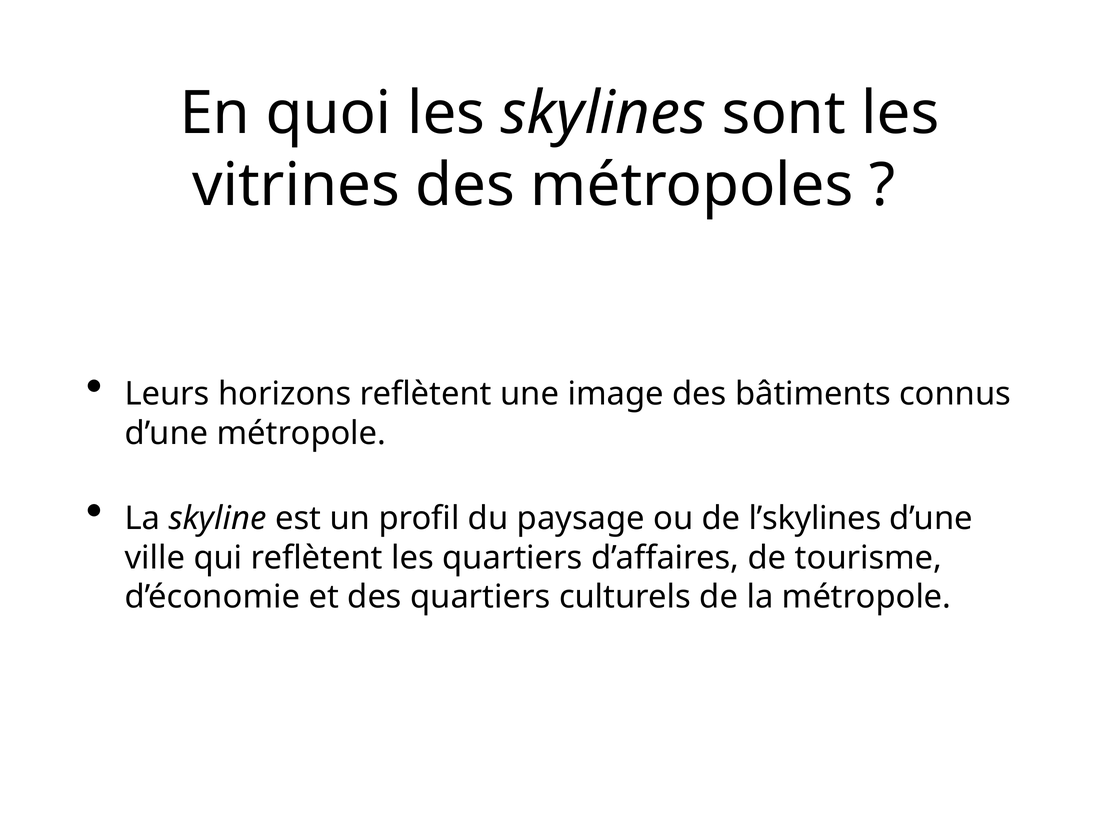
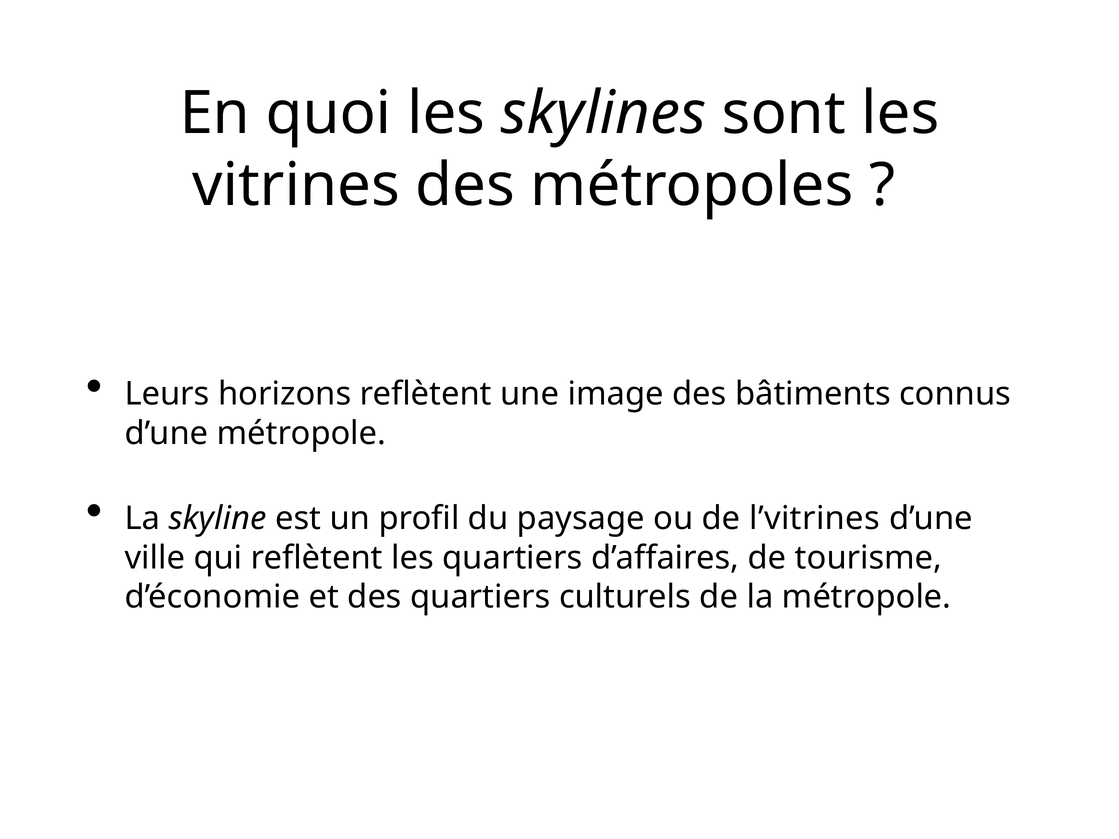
l’skylines: l’skylines -> l’vitrines
